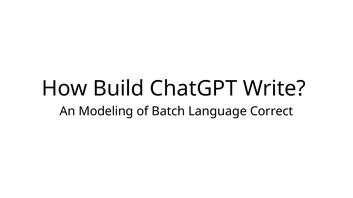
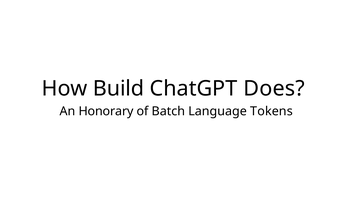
Write: Write -> Does
Modeling: Modeling -> Honorary
Correct: Correct -> Tokens
